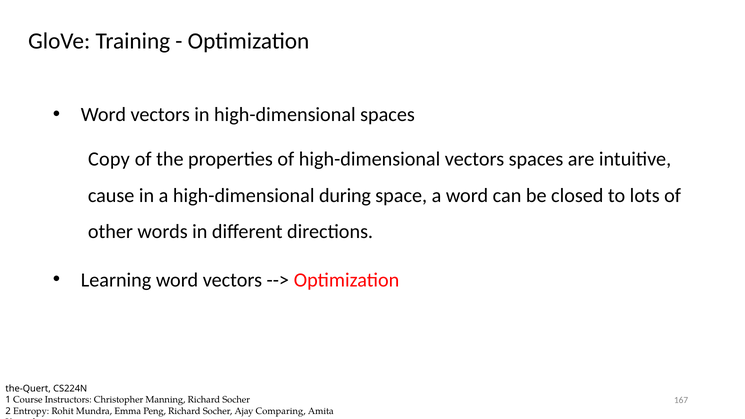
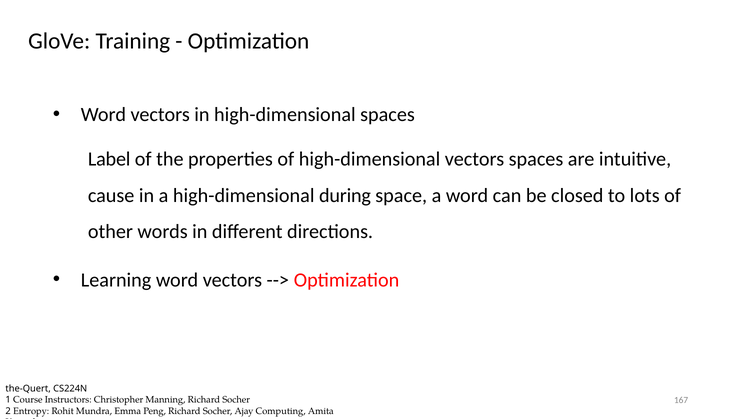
Copy: Copy -> Label
Comparing: Comparing -> Computing
